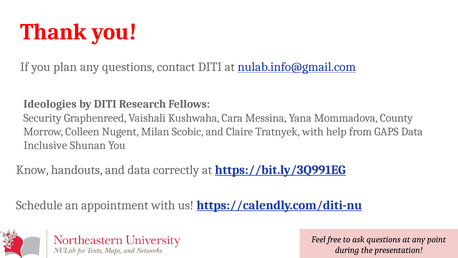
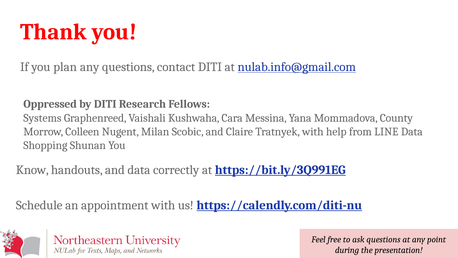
Ideologies: Ideologies -> Oppressed
Security: Security -> Systems
GAPS: GAPS -> LINE
Inclusive: Inclusive -> Shopping
